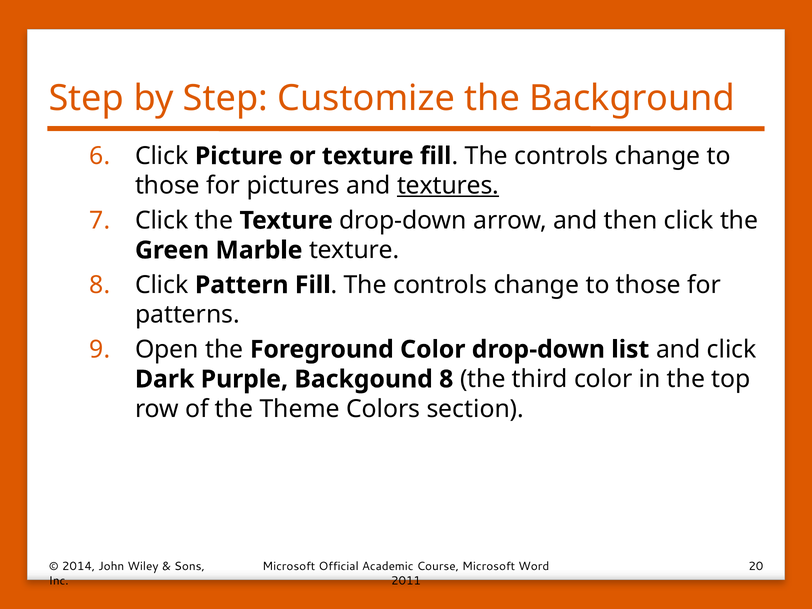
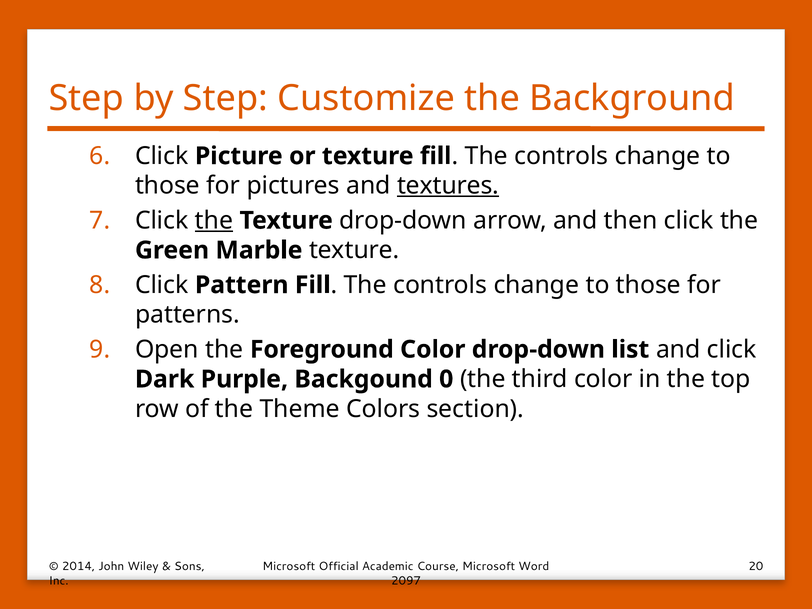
the at (214, 220) underline: none -> present
Backgound 8: 8 -> 0
2011: 2011 -> 2097
